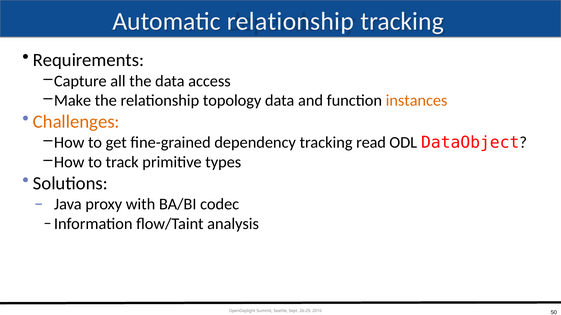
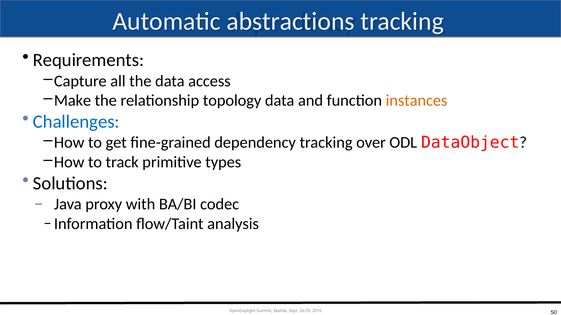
Automatic relationship: relationship -> abstractions
Challenges colour: orange -> blue
read: read -> over
